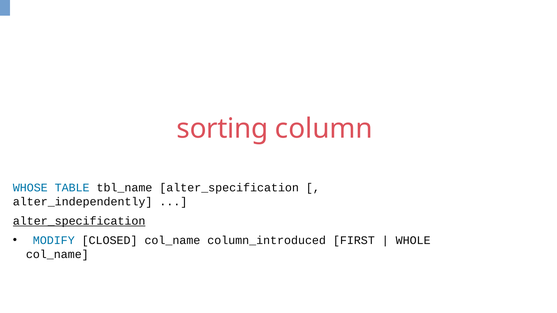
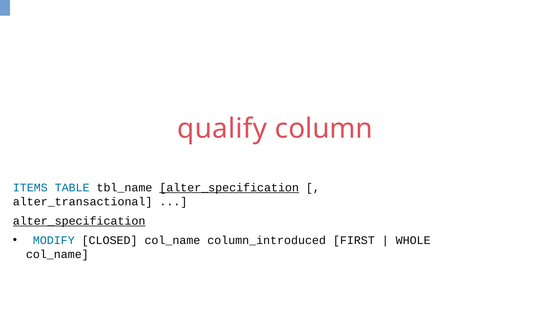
sorting: sorting -> qualify
WHOSE: WHOSE -> ITEMS
alter_specification at (229, 188) underline: none -> present
alter_independently: alter_independently -> alter_transactional
